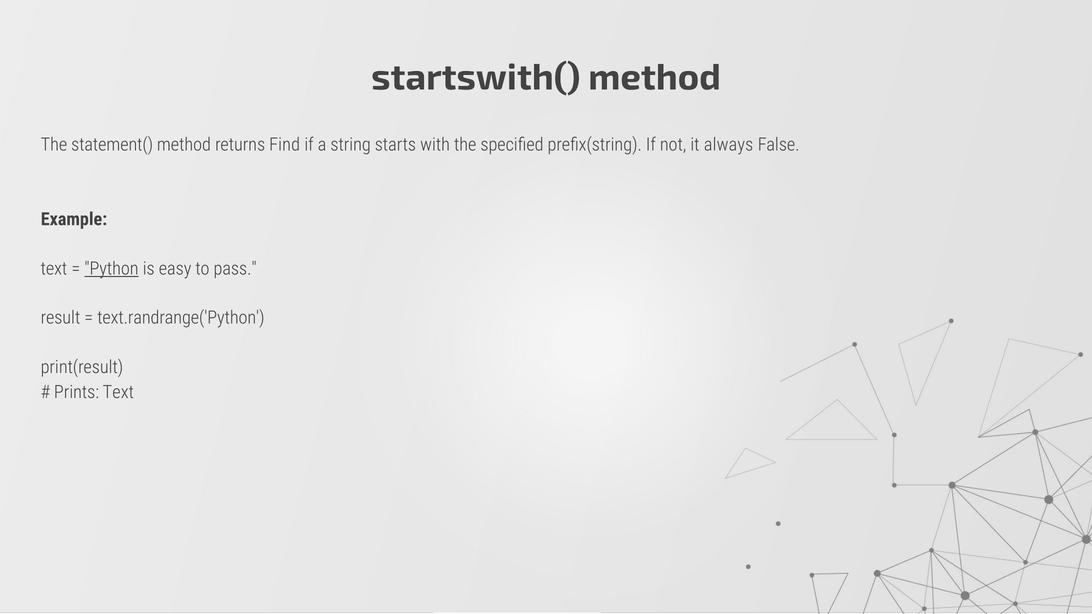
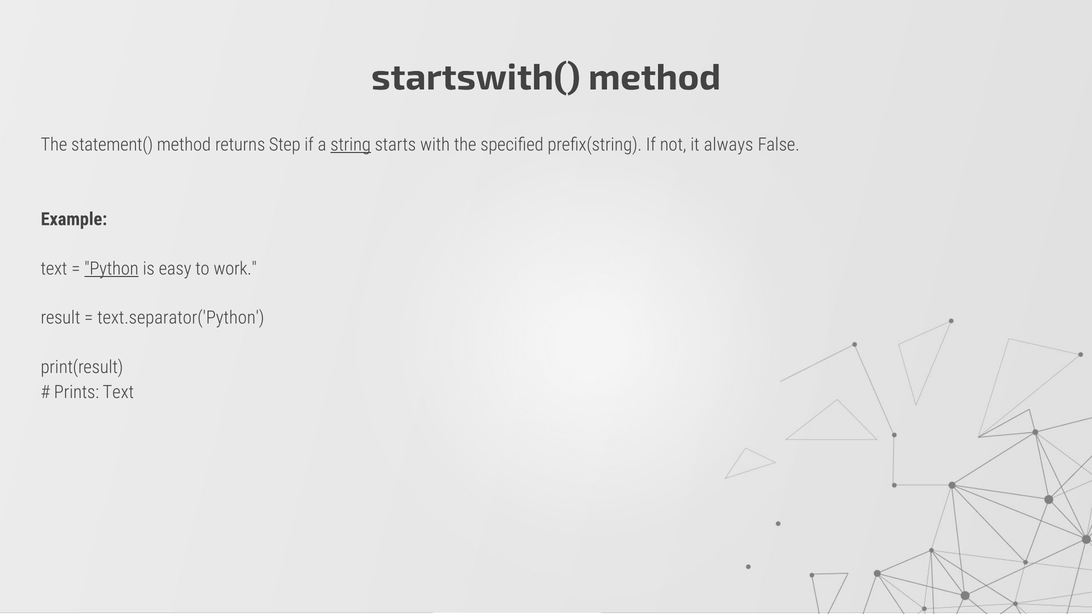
Find: Find -> Step
string underline: none -> present
pass: pass -> work
text.randrange('Python: text.randrange('Python -> text.separator('Python
